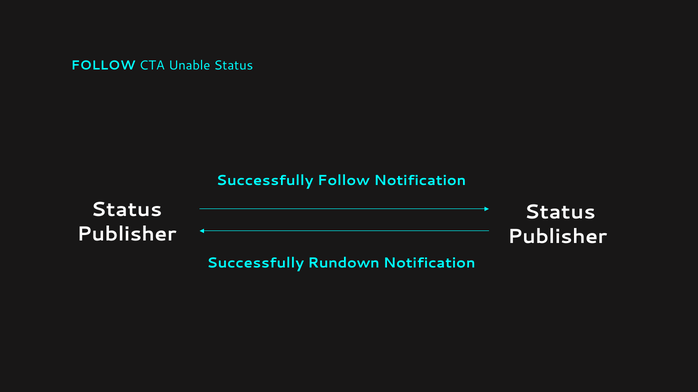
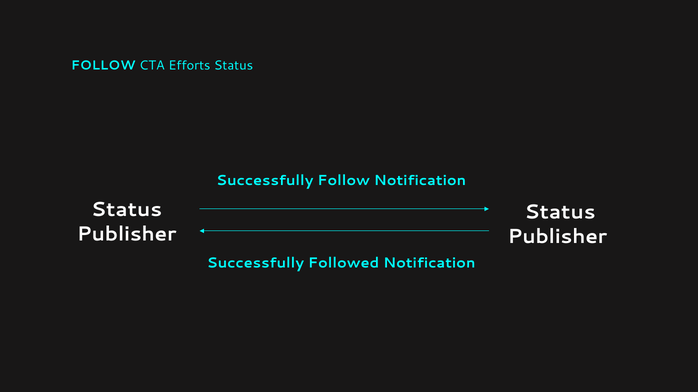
Unable: Unable -> Efforts
Rundown: Rundown -> Followed
